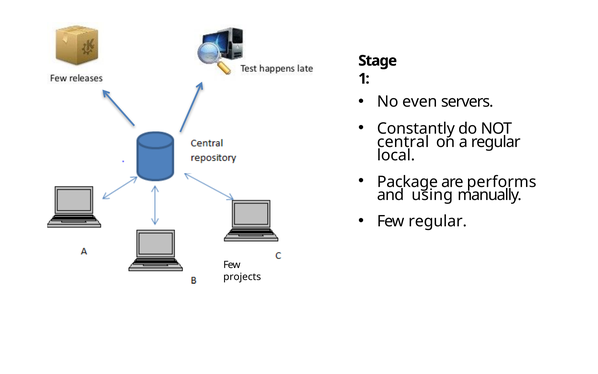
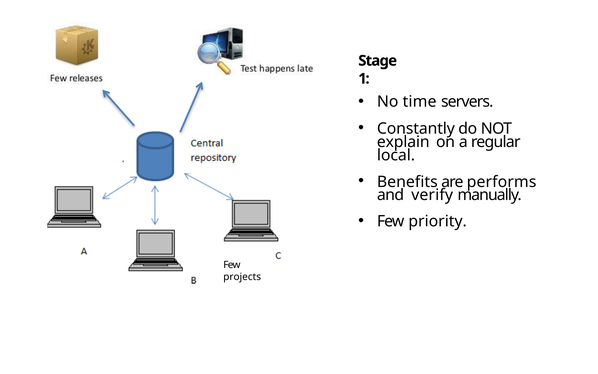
even: even -> time
central: central -> explain
Package: Package -> Benefits
using: using -> verify
Few regular: regular -> priority
